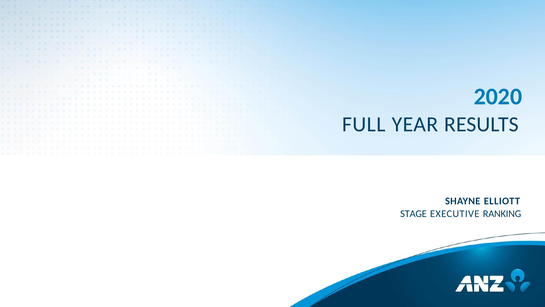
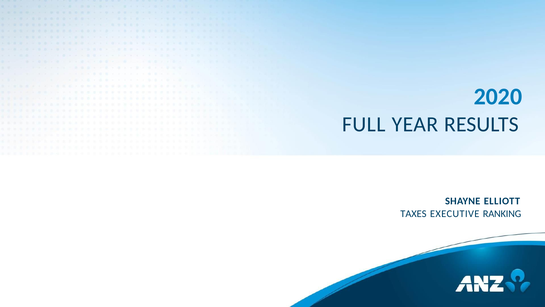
STAGE: STAGE -> TAXES
